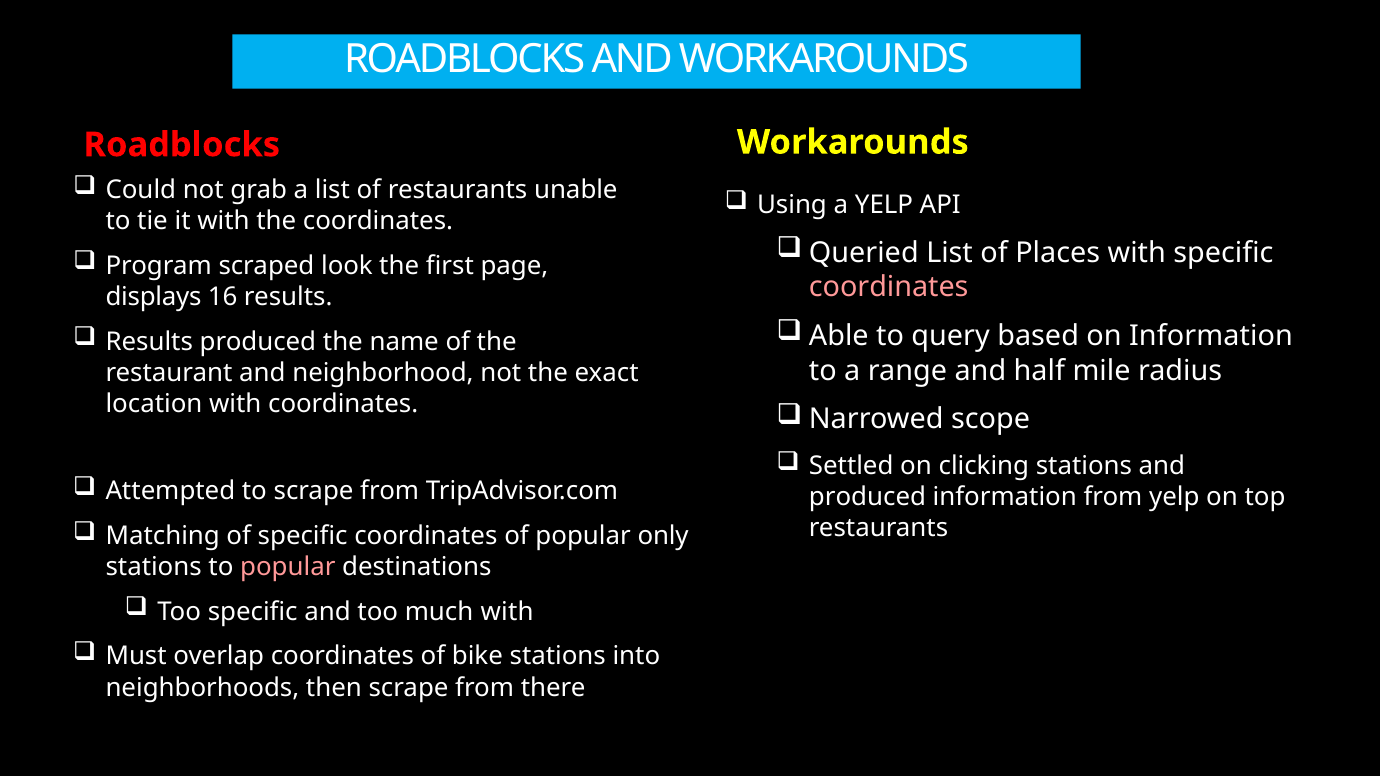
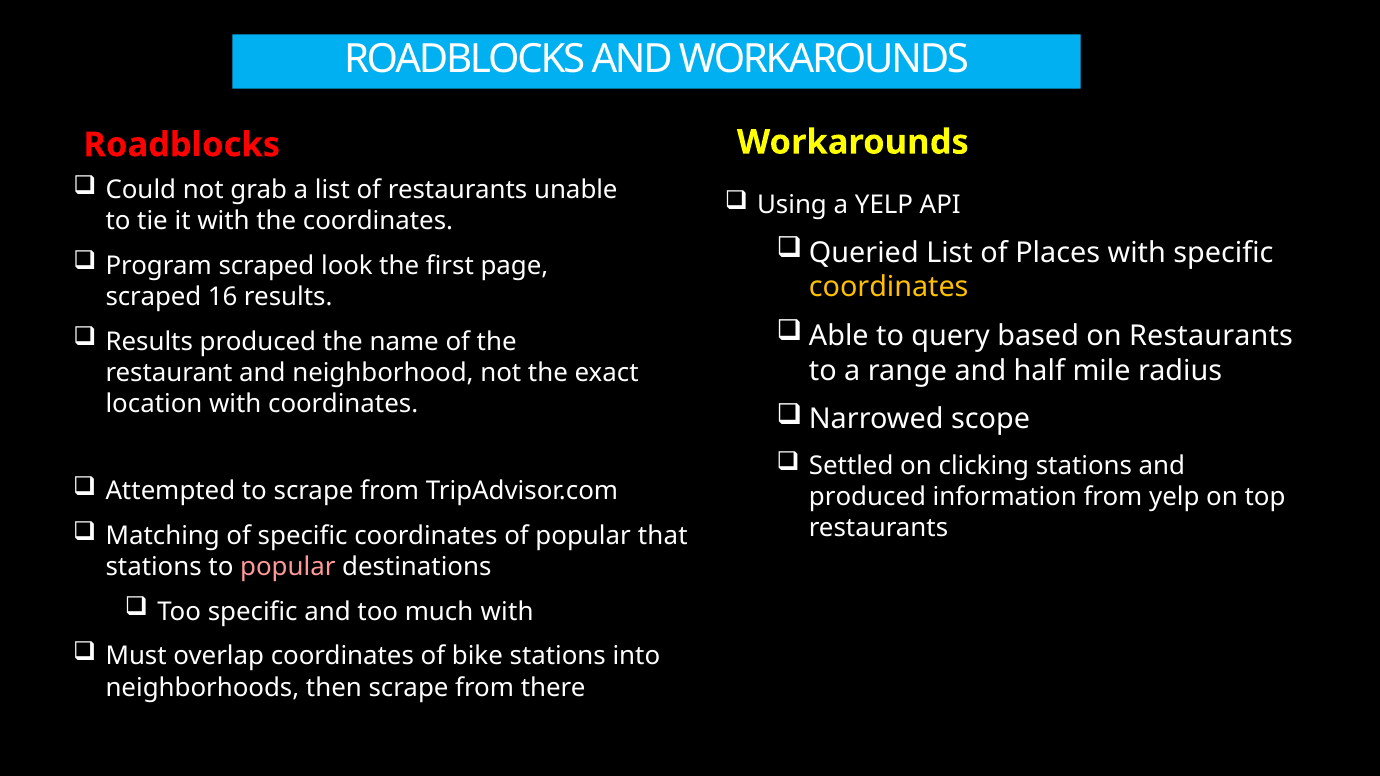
coordinates at (889, 287) colour: pink -> yellow
displays at (153, 297): displays -> scraped
on Information: Information -> Restaurants
only: only -> that
